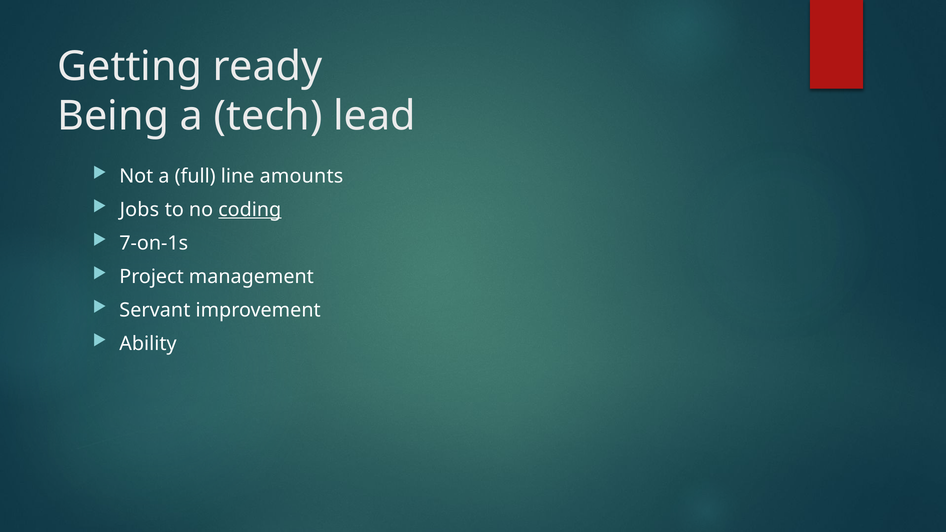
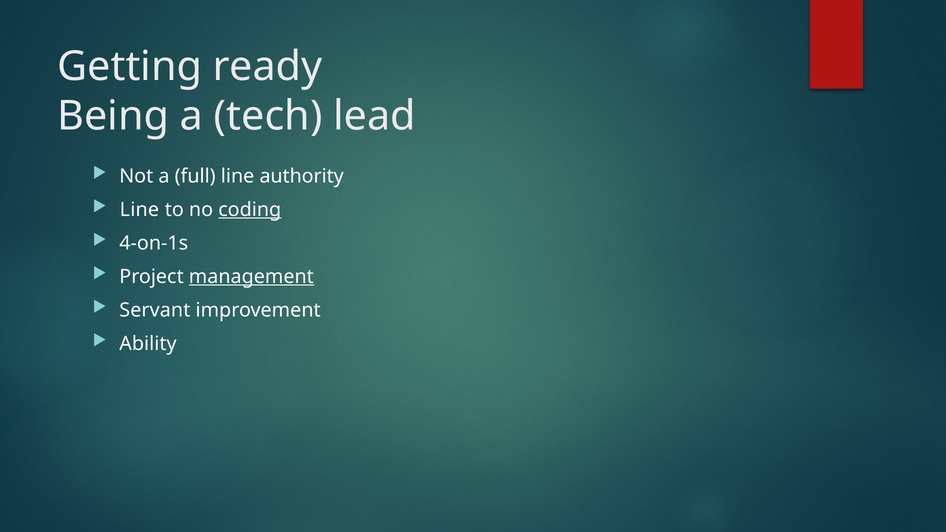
amounts: amounts -> authority
Jobs at (139, 210): Jobs -> Line
7-on-1s: 7-on-1s -> 4-on-1s
management underline: none -> present
